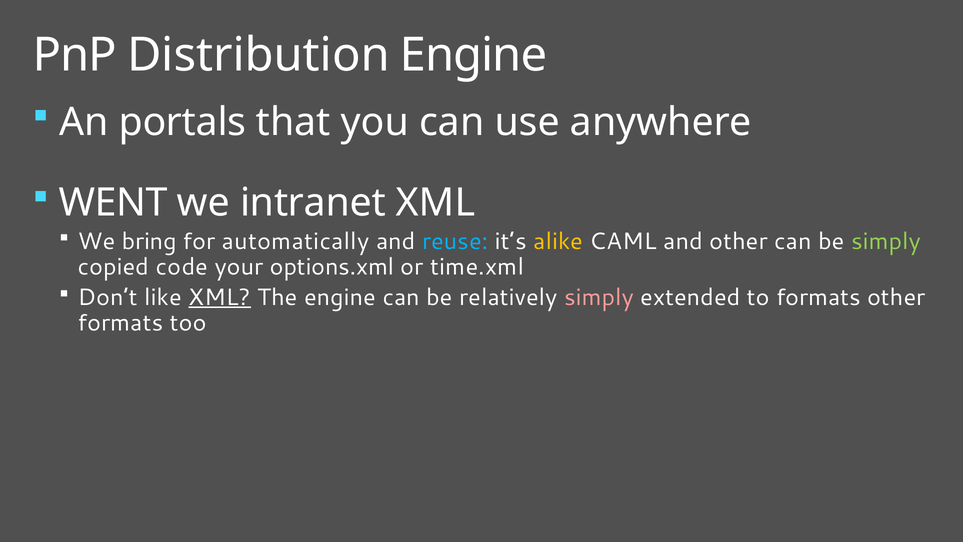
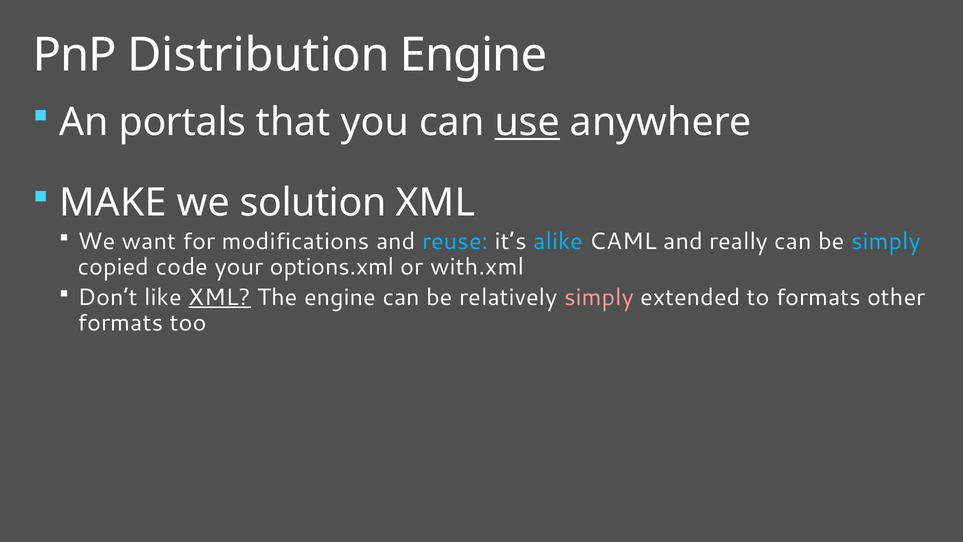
use underline: none -> present
WENT: WENT -> MAKE
intranet: intranet -> solution
bring: bring -> want
automatically: automatically -> modifications
alike colour: yellow -> light blue
and other: other -> really
simply at (886, 241) colour: light green -> light blue
time.xml: time.xml -> with.xml
